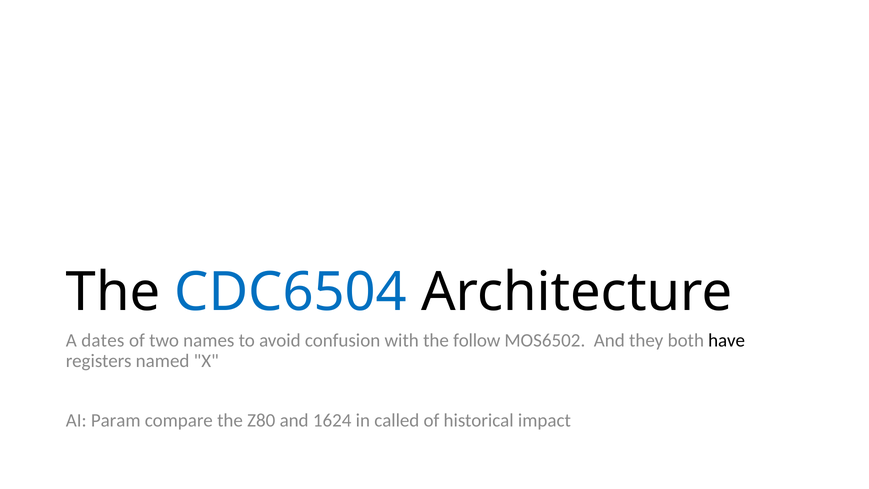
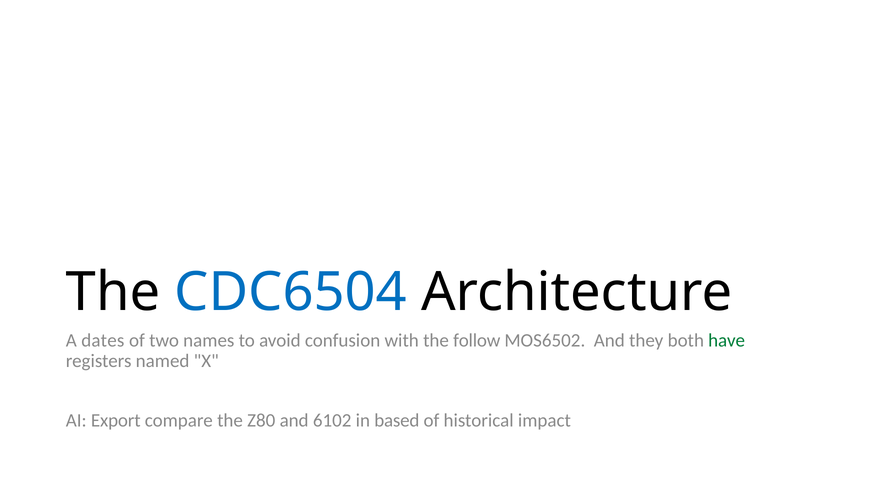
have colour: black -> green
Param: Param -> Export
1624: 1624 -> 6102
called: called -> based
